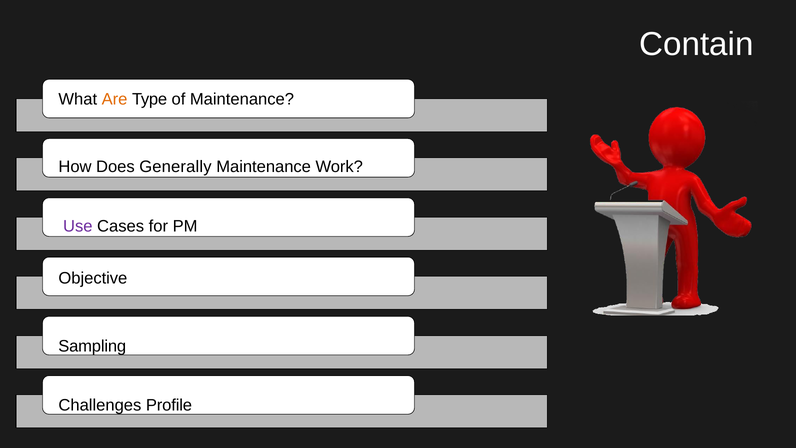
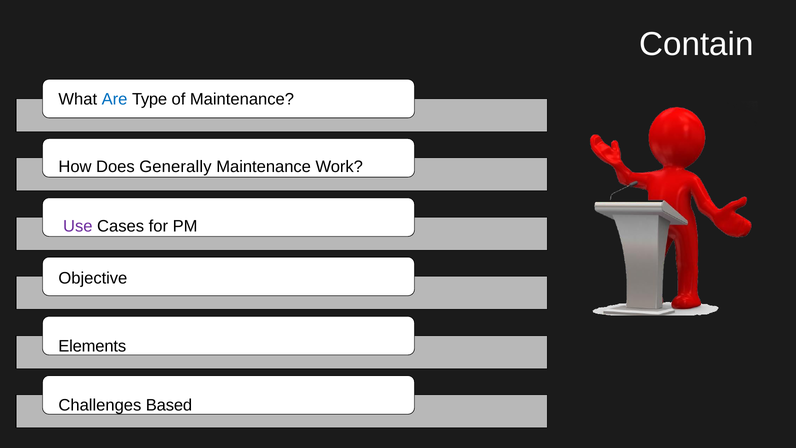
Are colour: orange -> blue
Sampling: Sampling -> Elements
Profile: Profile -> Based
